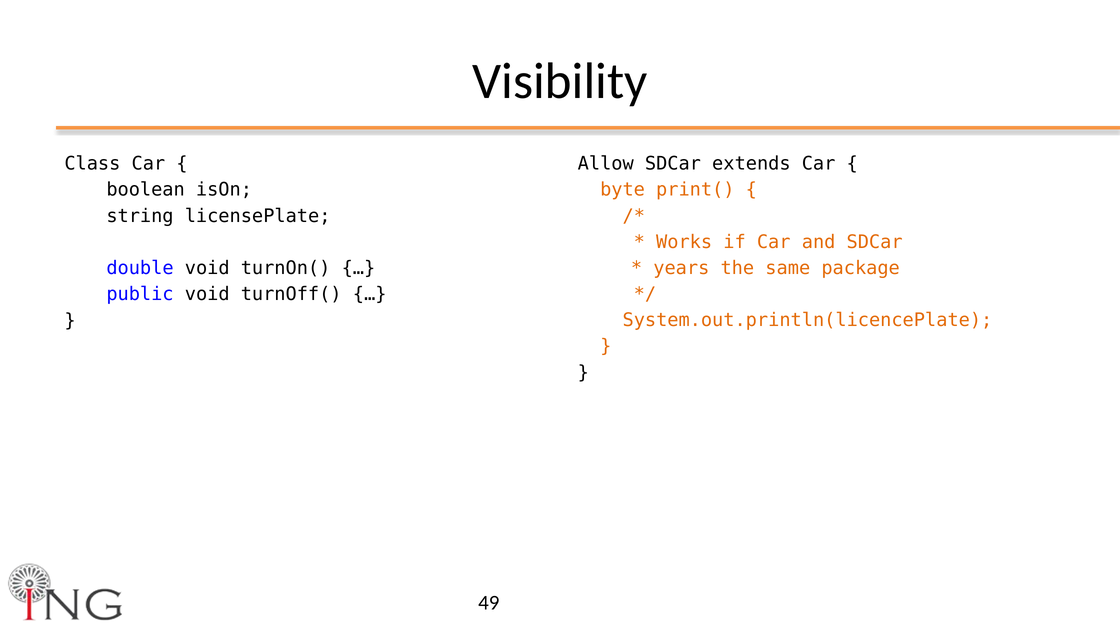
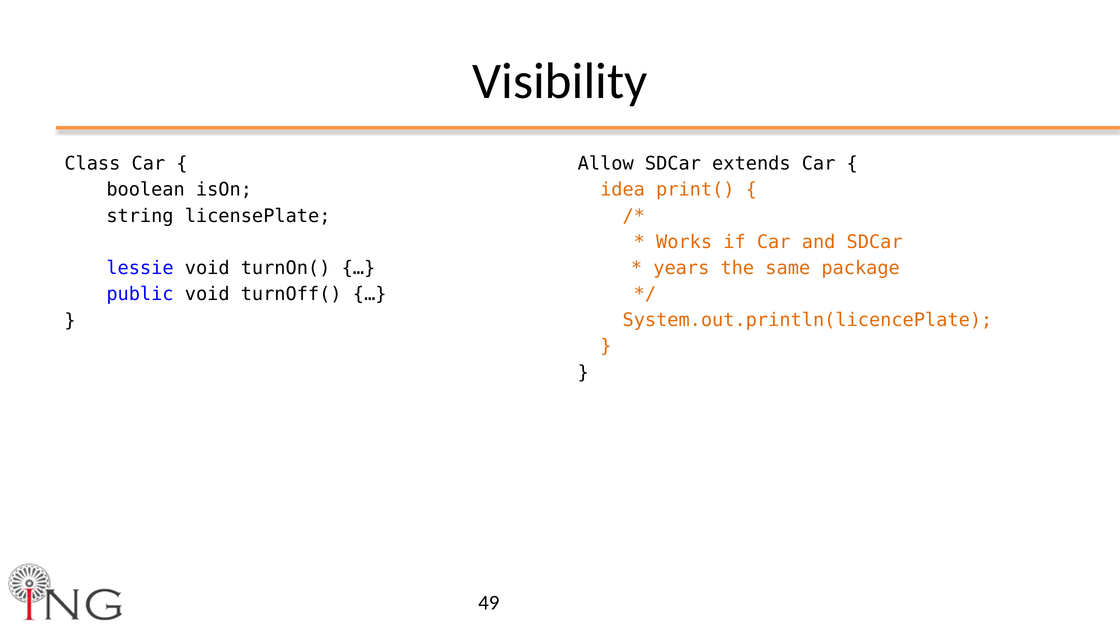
byte: byte -> idea
double: double -> lessie
